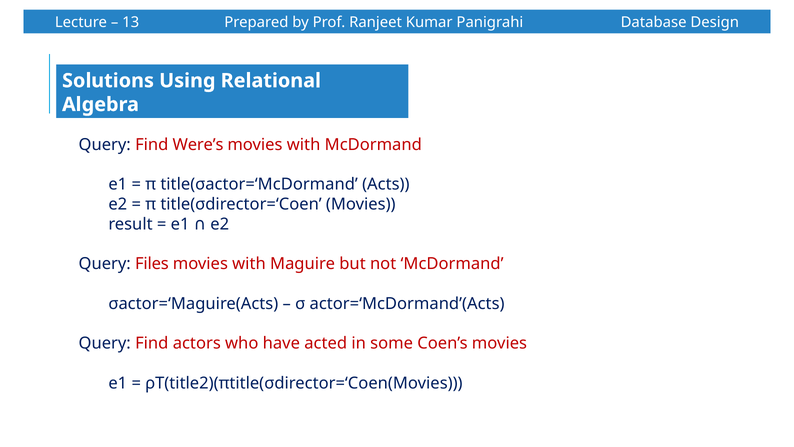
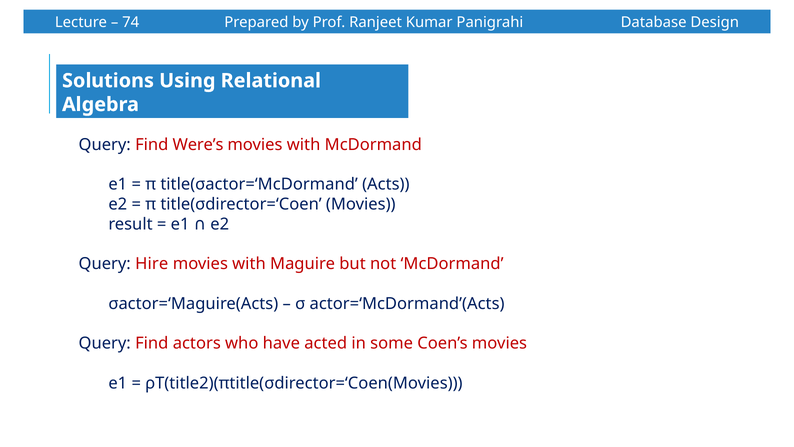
13: 13 -> 74
Files: Files -> Hire
